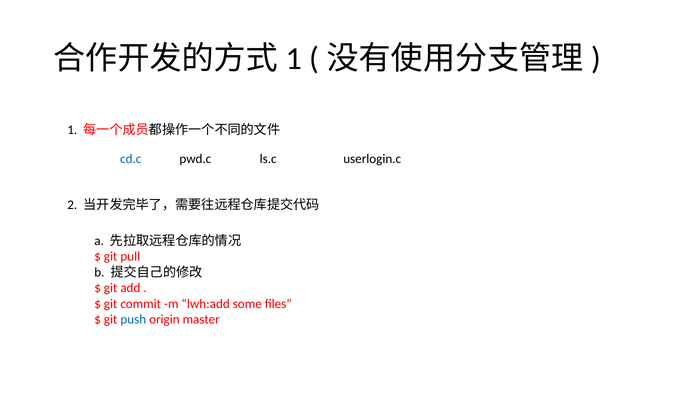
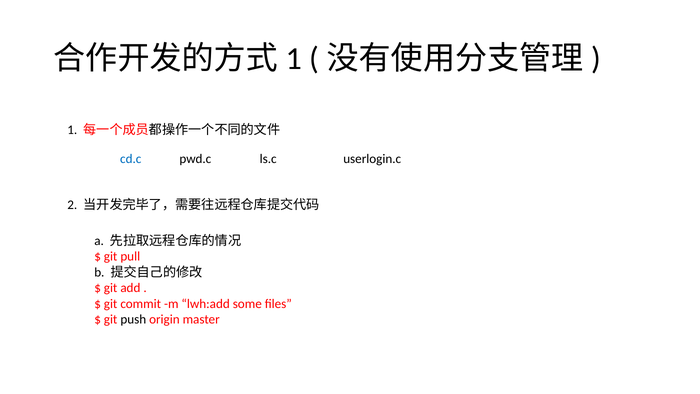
push colour: blue -> black
